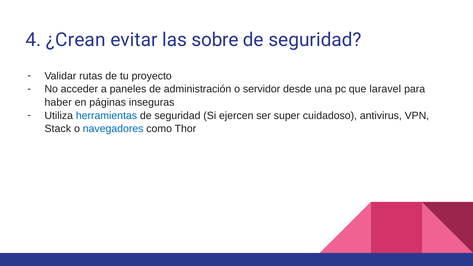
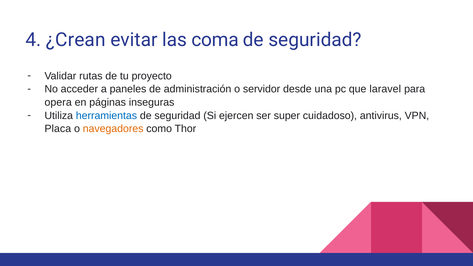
sobre: sobre -> coma
haber: haber -> opera
Stack: Stack -> Placa
navegadores colour: blue -> orange
